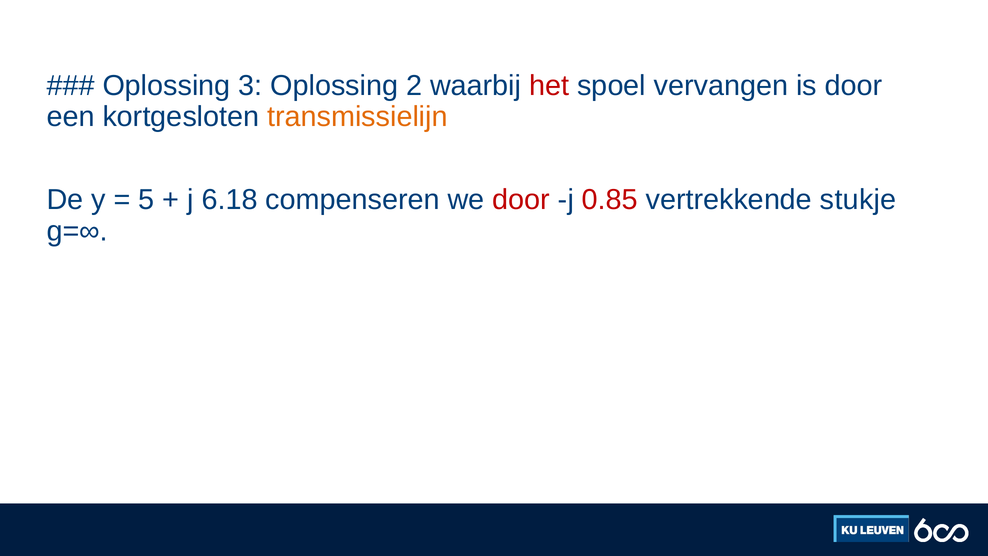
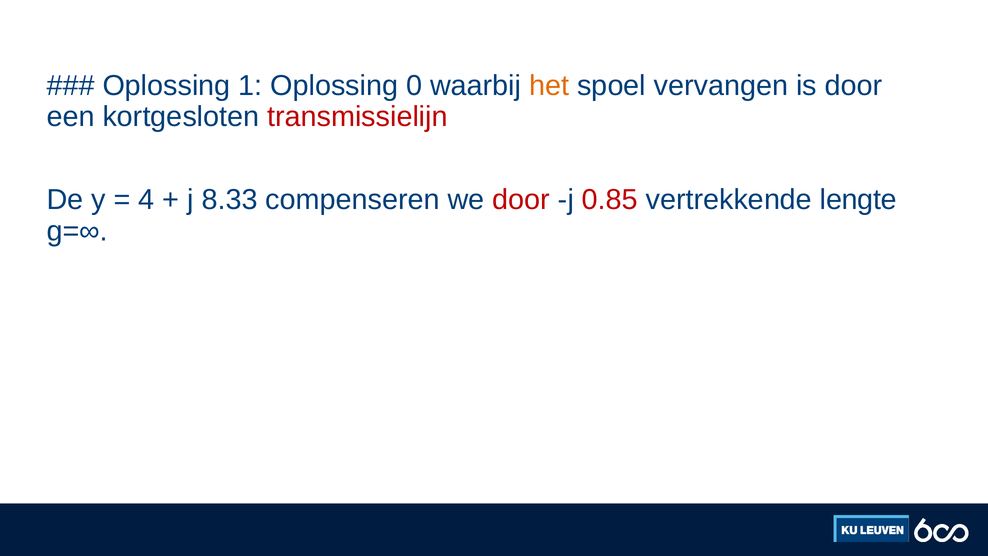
3: 3 -> 1
2: 2 -> 0
het colour: red -> orange
transmissielijn colour: orange -> red
5: 5 -> 4
6.18: 6.18 -> 8.33
stukje: stukje -> lengte
